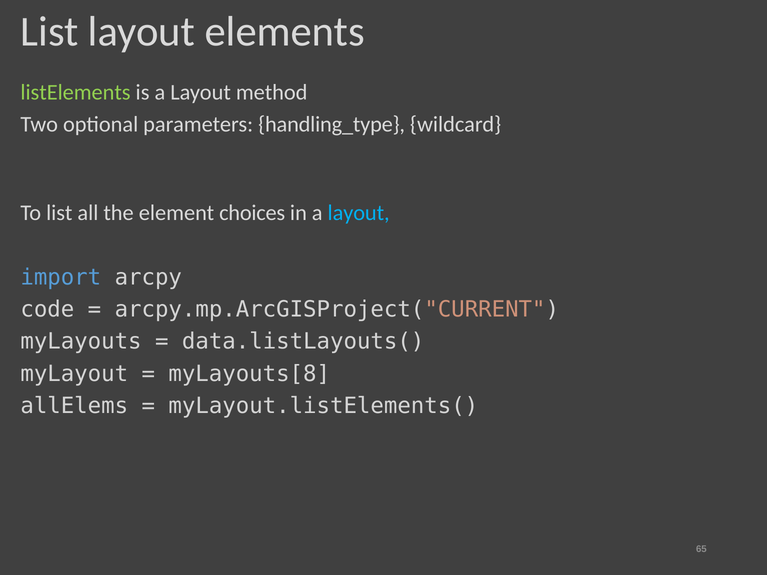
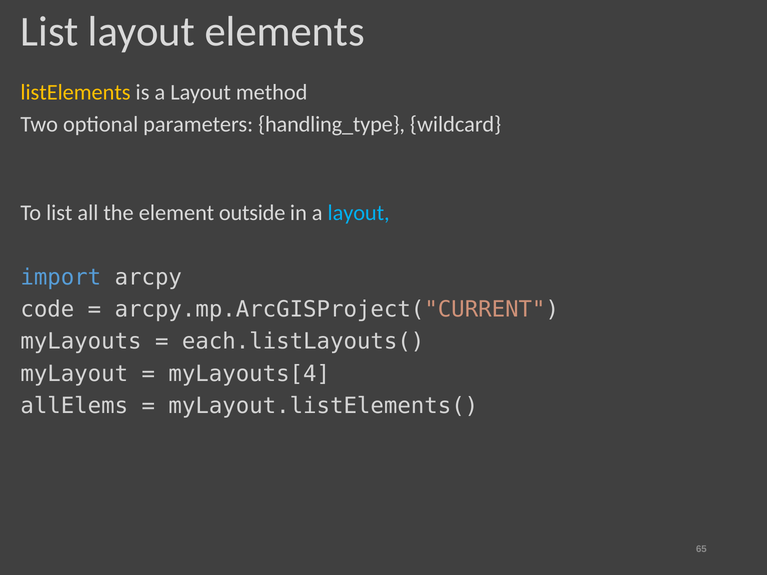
listElements colour: light green -> yellow
choices: choices -> outside
data.listLayouts(: data.listLayouts( -> each.listLayouts(
myLayouts[8: myLayouts[8 -> myLayouts[4
